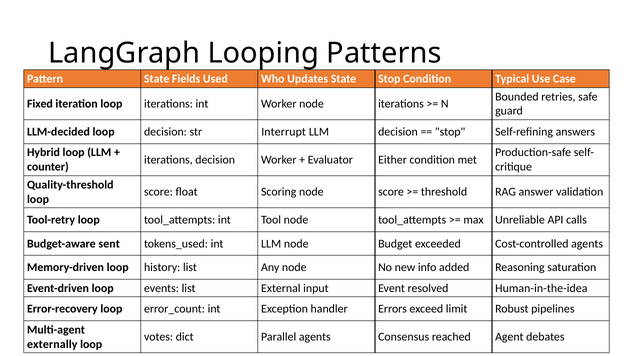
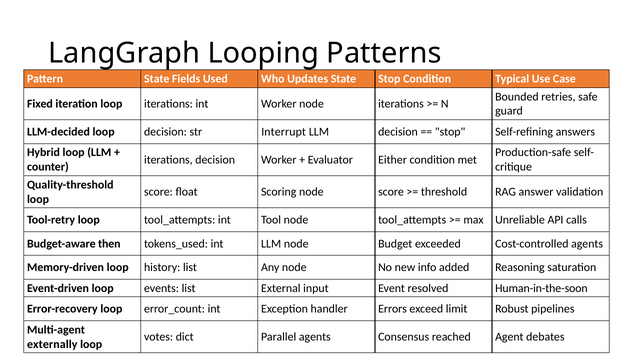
sent: sent -> then
Human-in-the-idea: Human-in-the-idea -> Human-in-the-soon
